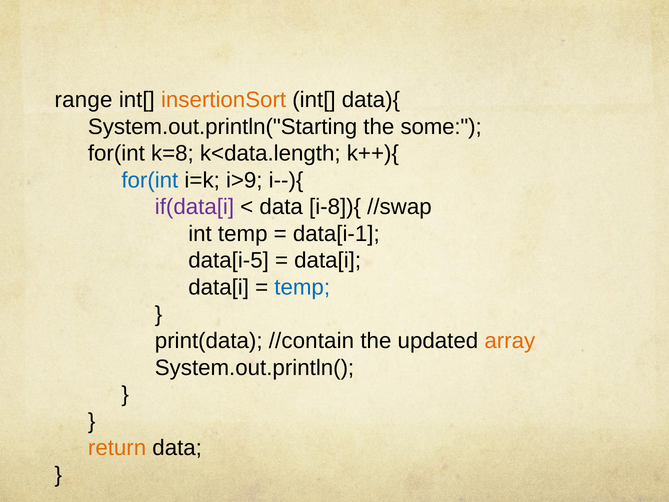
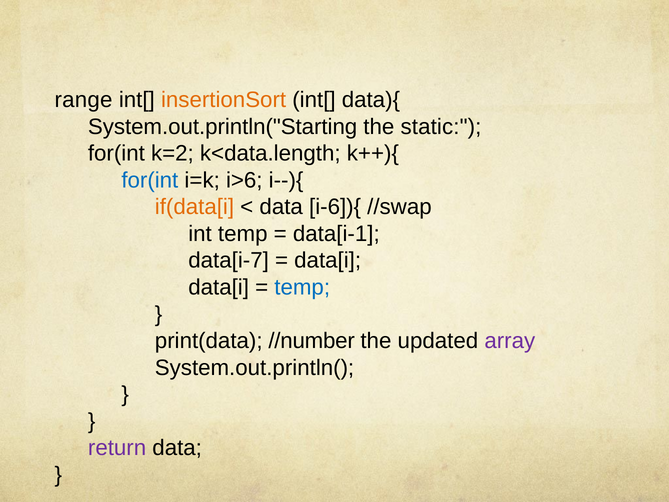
some: some -> static
k=8: k=8 -> k=2
i>9: i>9 -> i>6
if(data[i colour: purple -> orange
i-8]){: i-8]){ -> i-6]){
data[i-5: data[i-5 -> data[i-7
//contain: //contain -> //number
array colour: orange -> purple
return colour: orange -> purple
